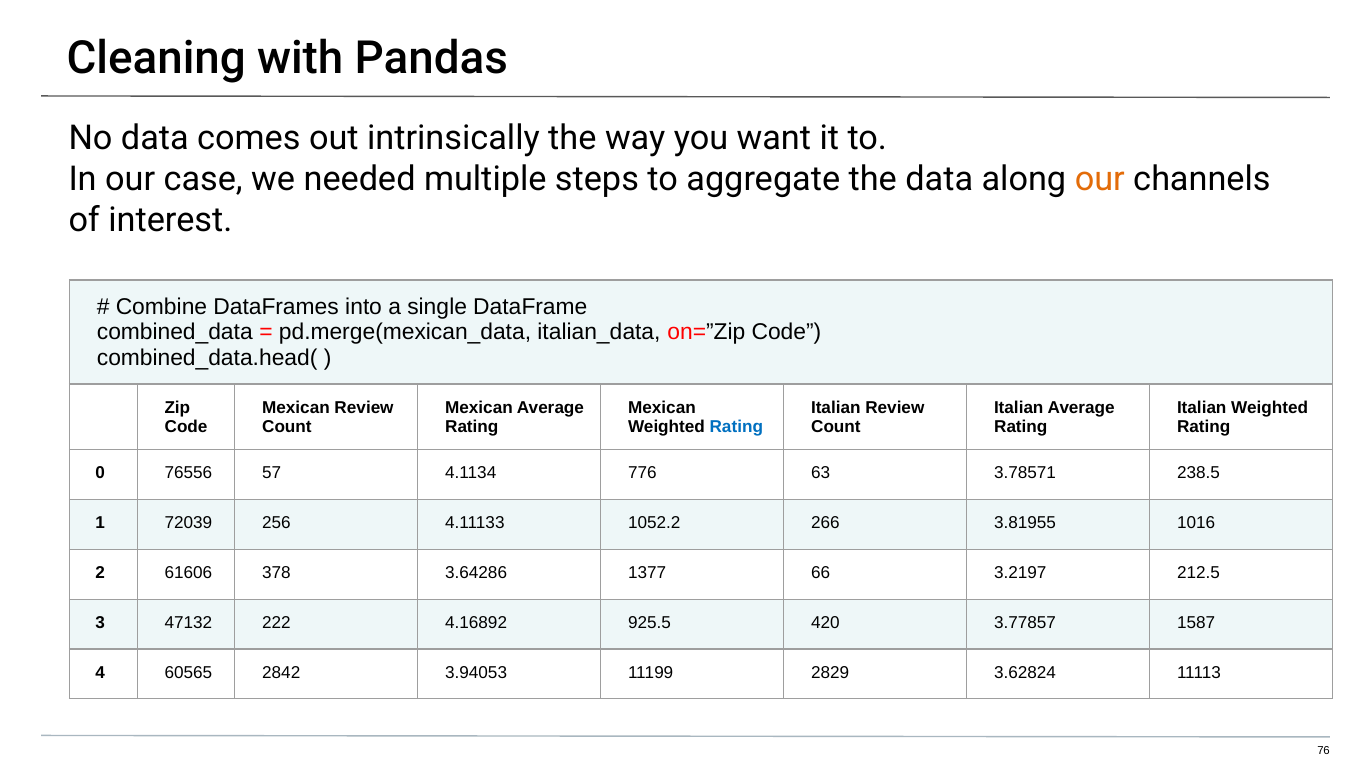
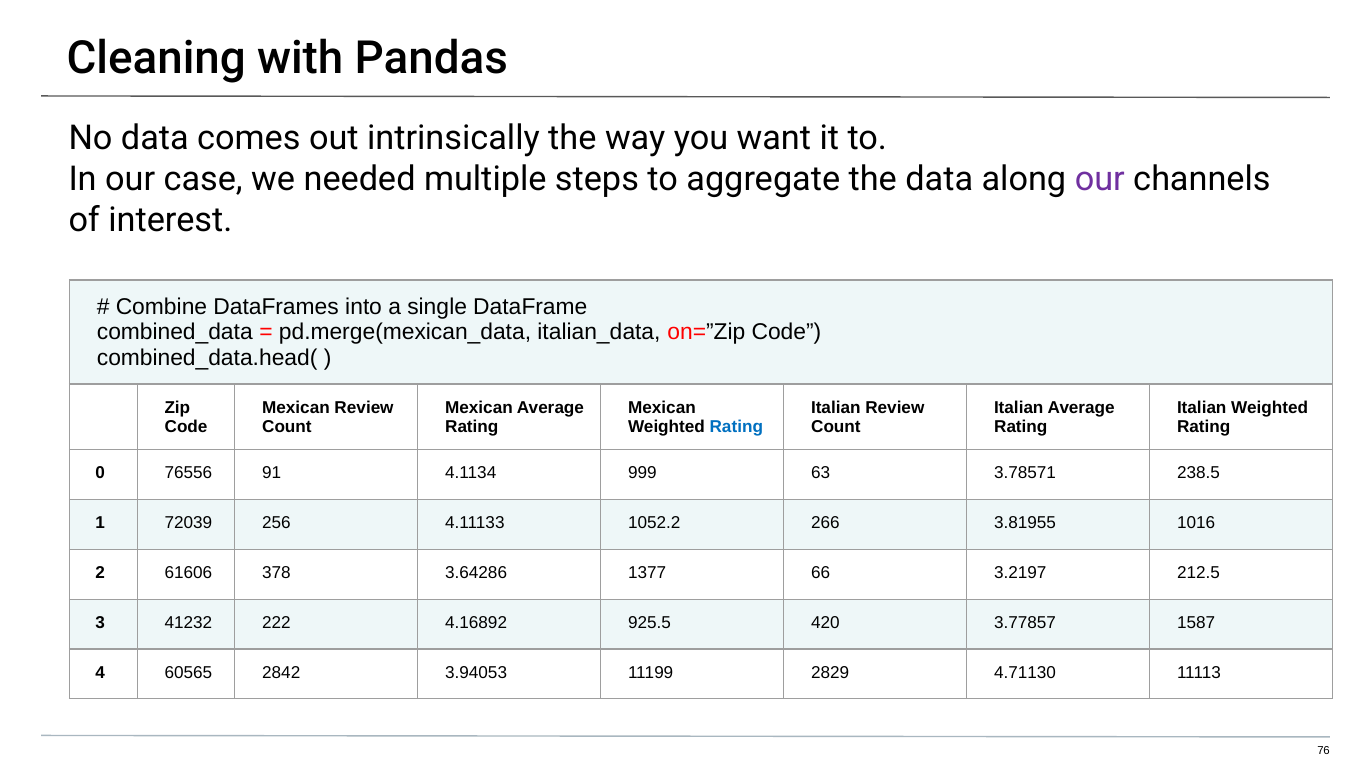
our at (1100, 179) colour: orange -> purple
57: 57 -> 91
776: 776 -> 999
47132: 47132 -> 41232
3.62824: 3.62824 -> 4.71130
